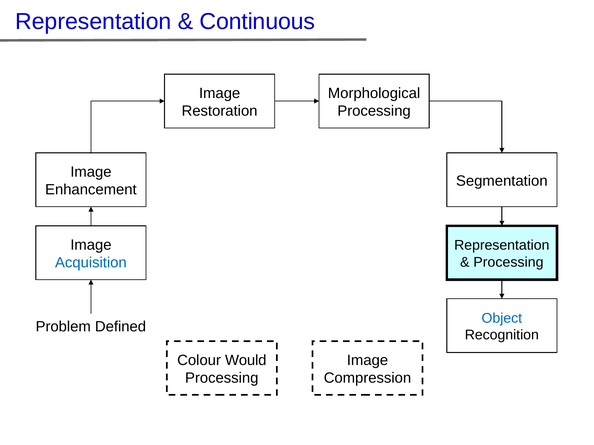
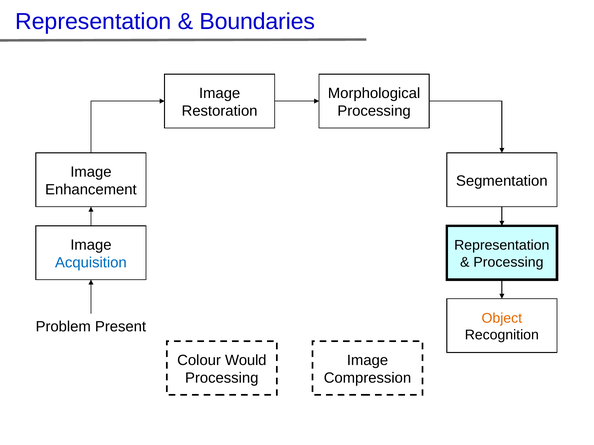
Continuous: Continuous -> Boundaries
Object colour: blue -> orange
Defined: Defined -> Present
